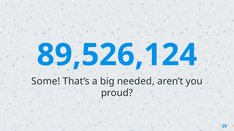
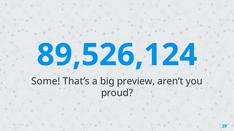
needed: needed -> preview
